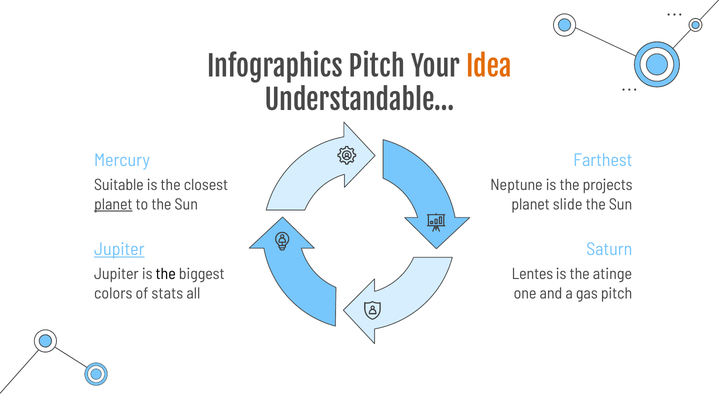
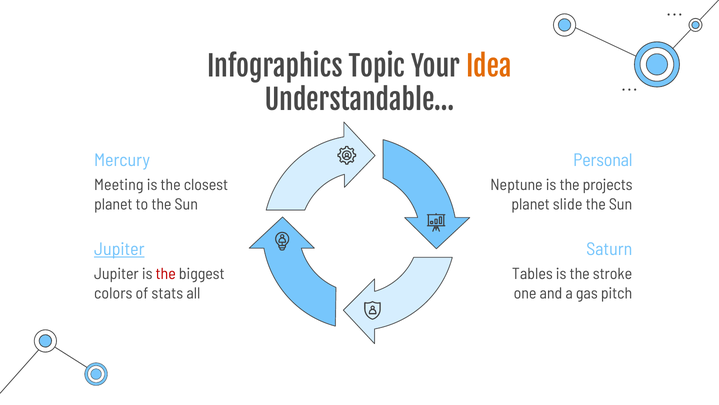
Infographics Pitch: Pitch -> Topic
Farthest: Farthest -> Personal
Suitable: Suitable -> Meeting
planet at (113, 204) underline: present -> none
the at (166, 274) colour: black -> red
Lentes: Lentes -> Tables
atinge: atinge -> stroke
